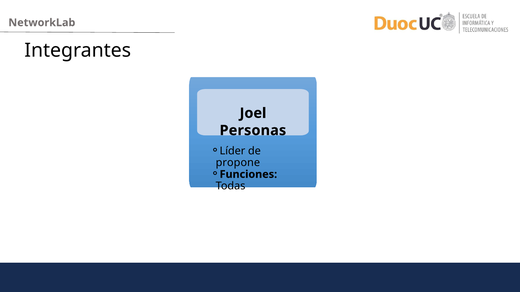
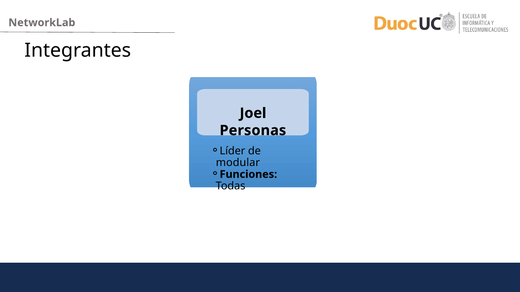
propone: propone -> modular
